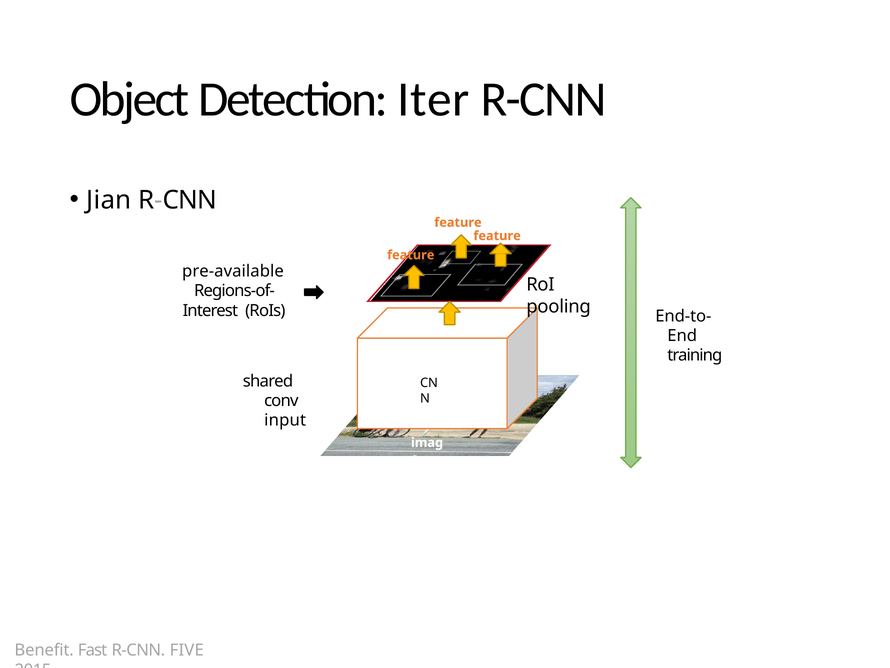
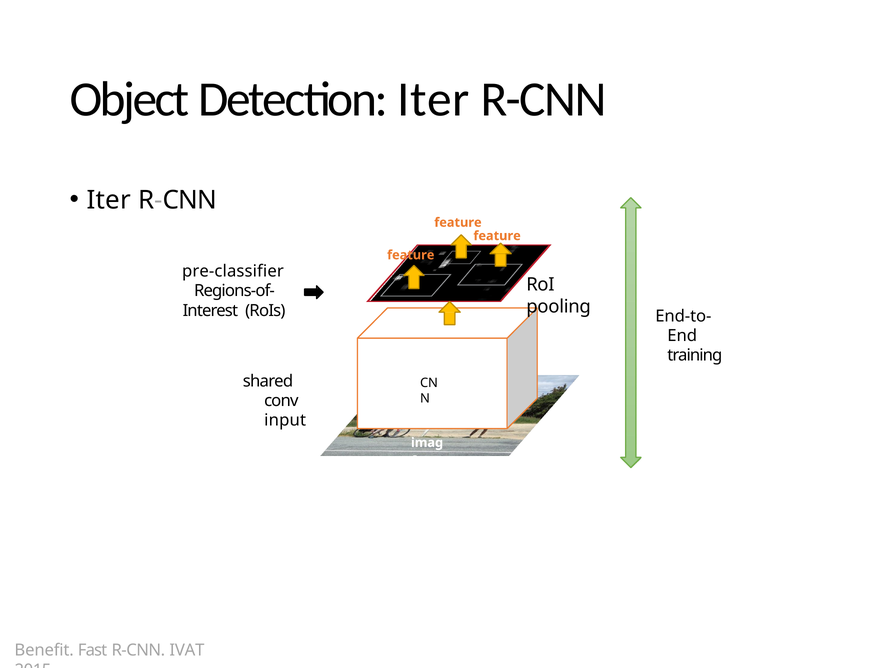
Jian at (109, 200): Jian -> Iter
pre-available: pre-available -> pre-classifier
FIVE: FIVE -> IVAT
